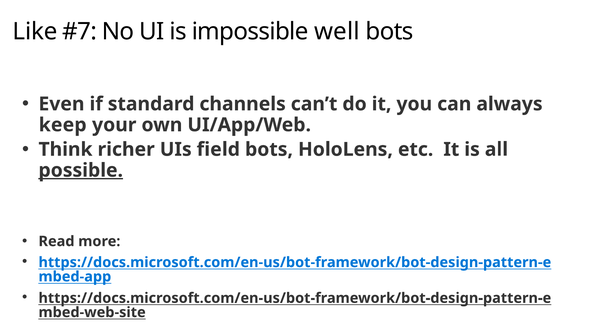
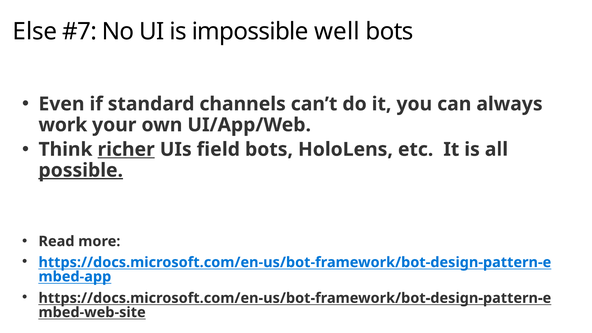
Like: Like -> Else
keep: keep -> work
richer underline: none -> present
